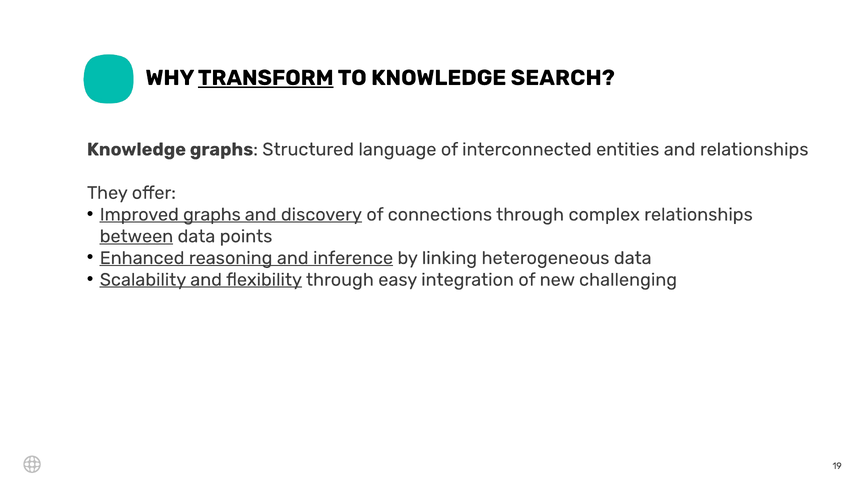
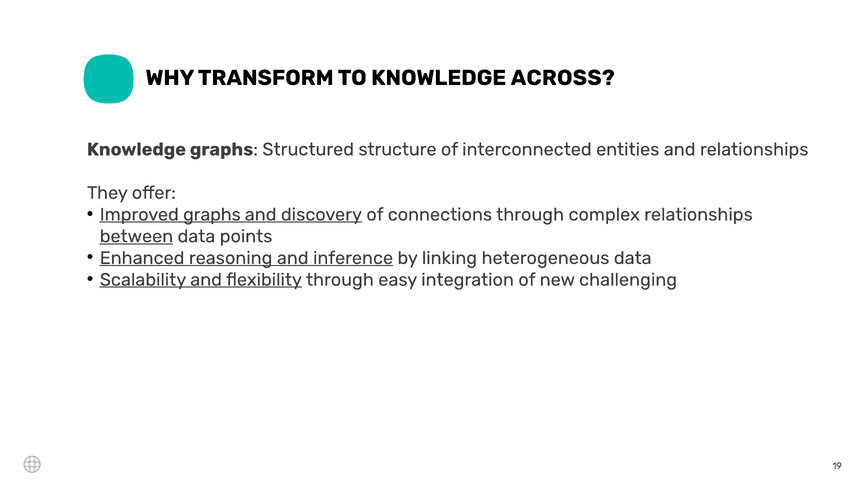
TRANSFORM underline: present -> none
SEARCH: SEARCH -> ACROSS
language: language -> structure
